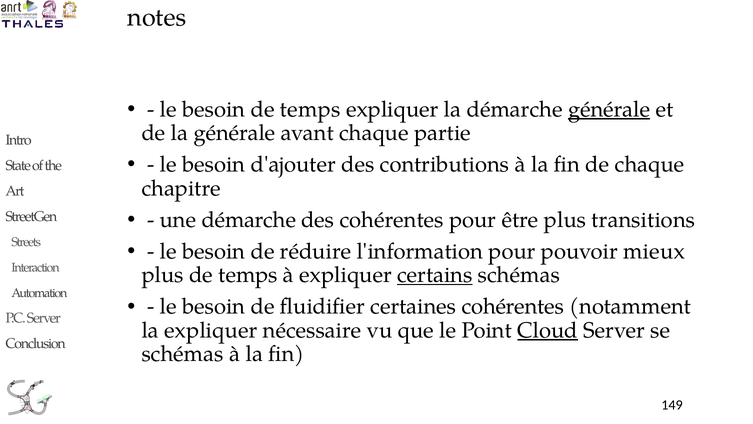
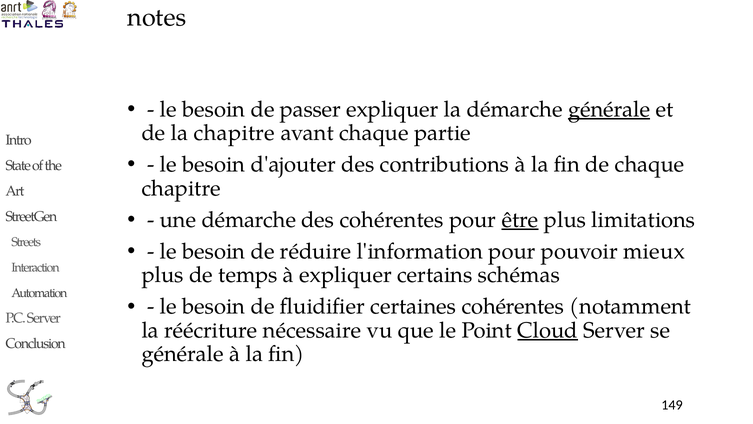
besoin de temps: temps -> passer
la générale: générale -> chapitre
être underline: none -> present
transitions: transitions -> limitations
certains underline: present -> none
la expliquer: expliquer -> réécriture
schémas at (183, 354): schémas -> générale
